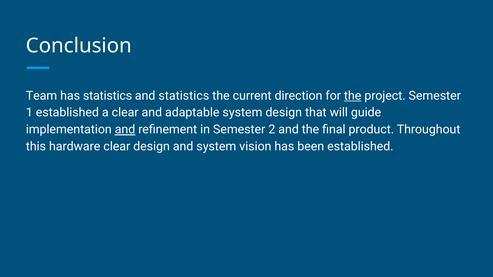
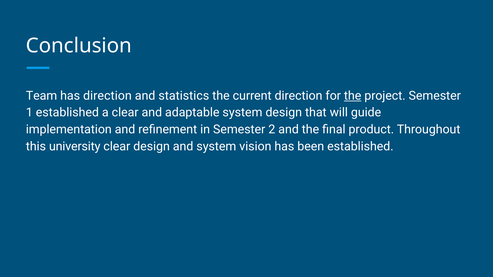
has statistics: statistics -> direction
and at (125, 130) underline: present -> none
hardware: hardware -> university
